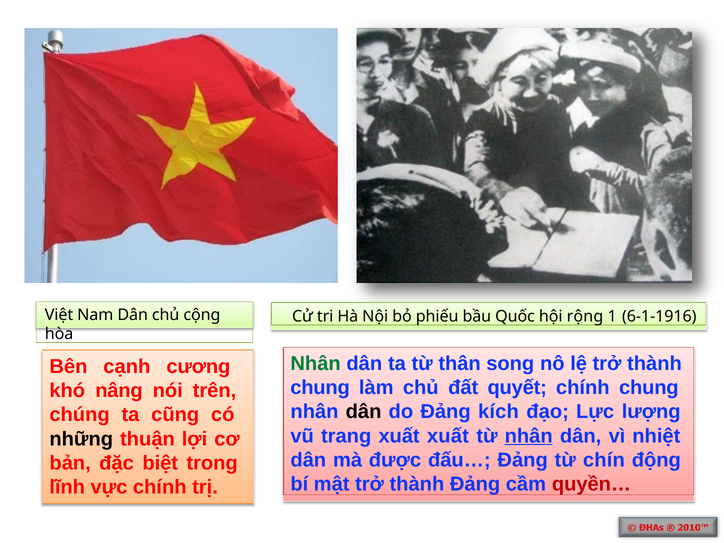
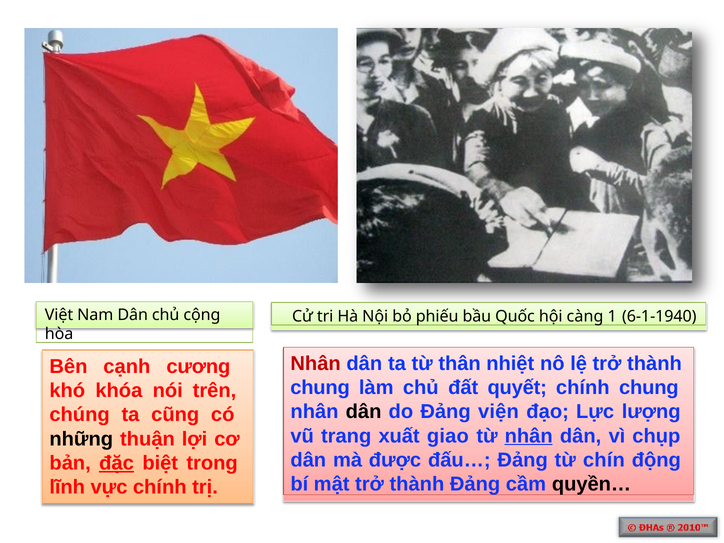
rộng: rộng -> càng
6-1-1916: 6-1-1916 -> 6-1-1940
Nhân at (316, 363) colour: green -> red
song: song -> nhiệt
nâng: nâng -> khóa
kích: kích -> viện
xuất xuất: xuất -> giao
nhiệt: nhiệt -> chụp
đặc underline: none -> present
quyền… colour: red -> black
